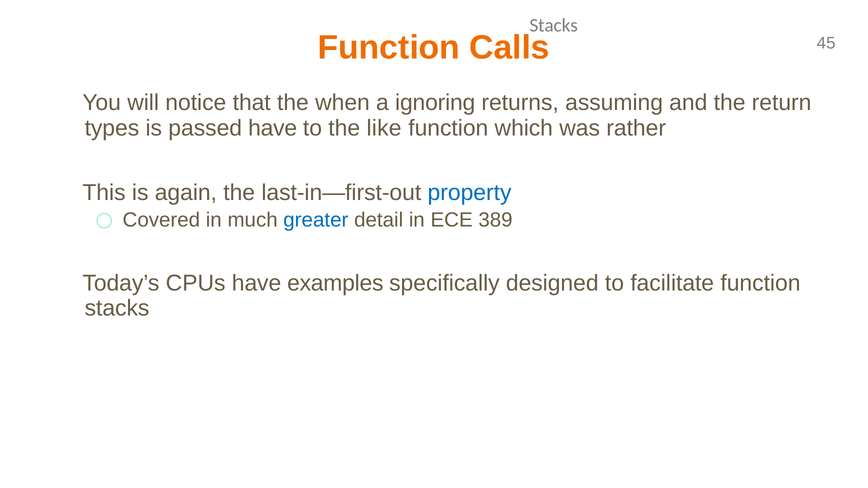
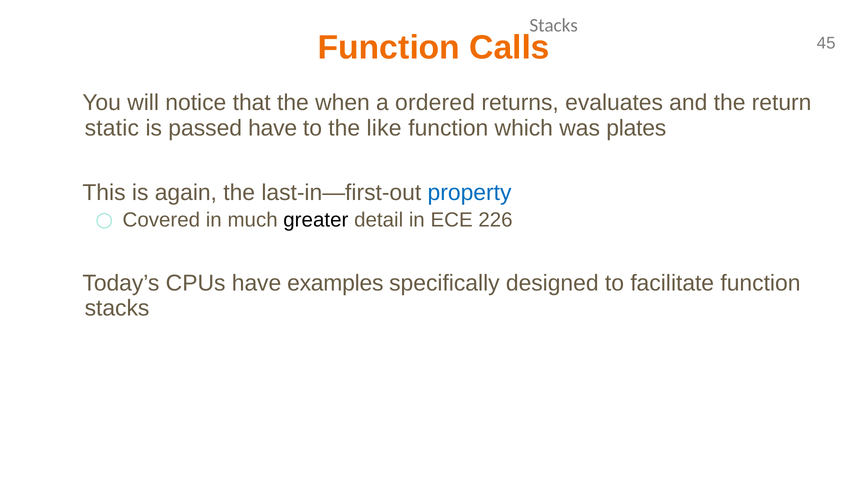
ignoring: ignoring -> ordered
assuming: assuming -> evaluates
types: types -> static
rather: rather -> plates
greater colour: blue -> black
389: 389 -> 226
